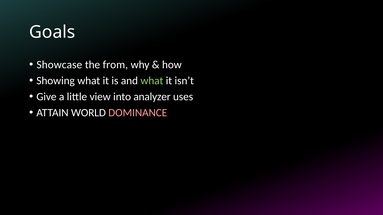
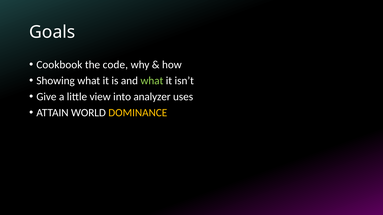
Showcase: Showcase -> Cookbook
from: from -> code
DOMINANCE colour: pink -> yellow
